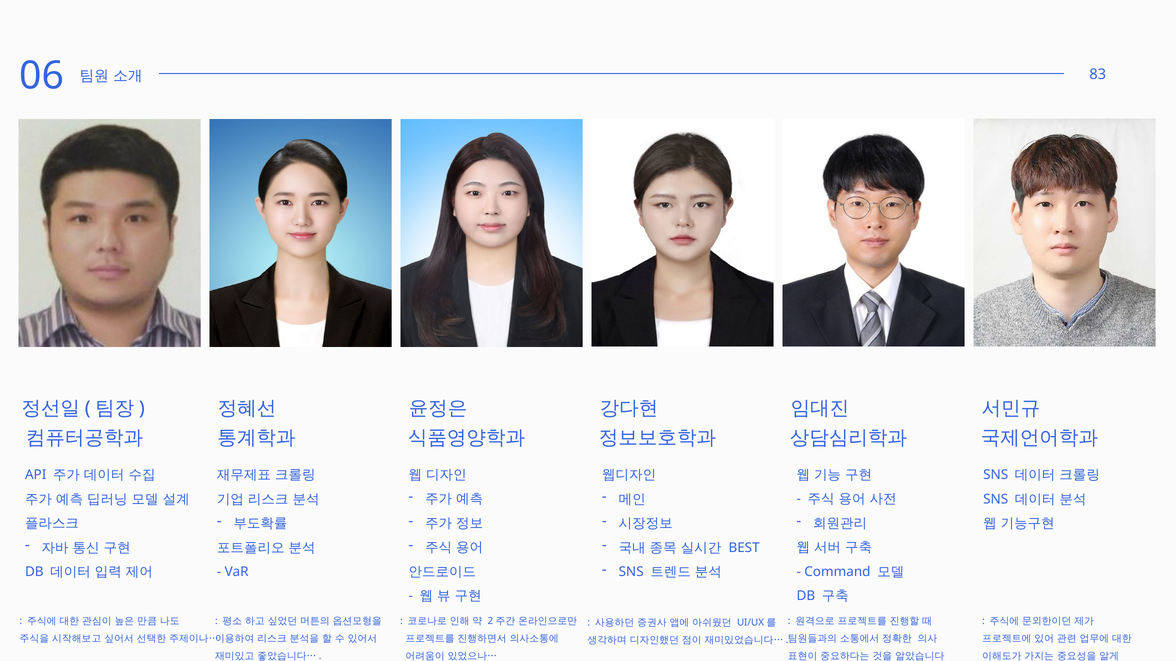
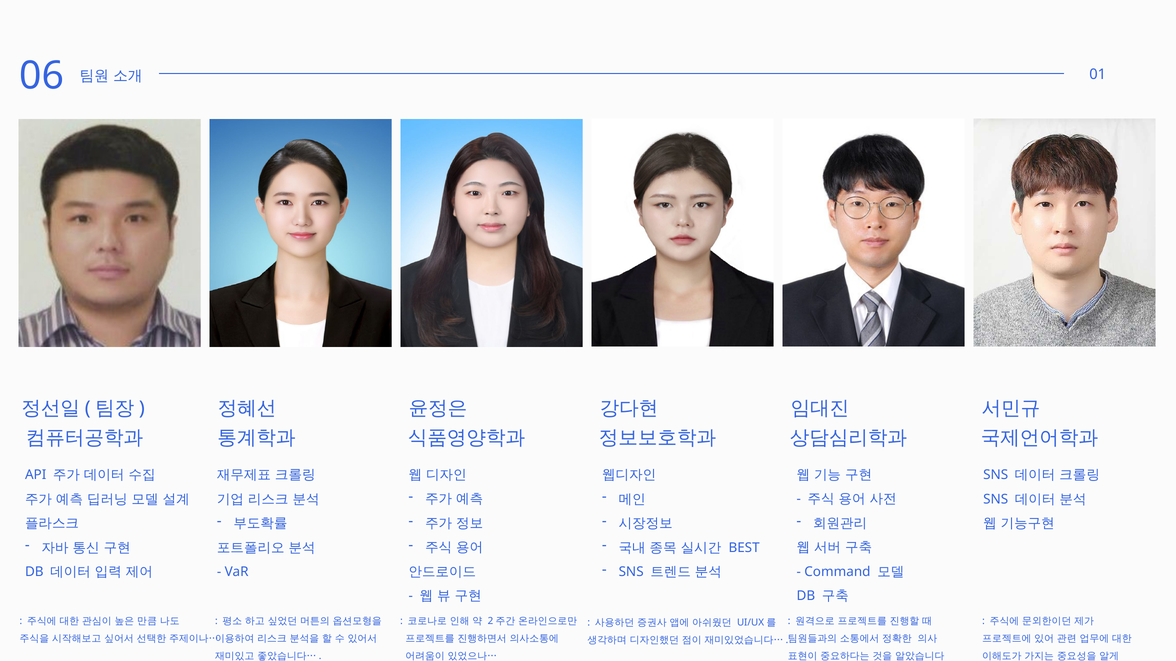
83: 83 -> 01
